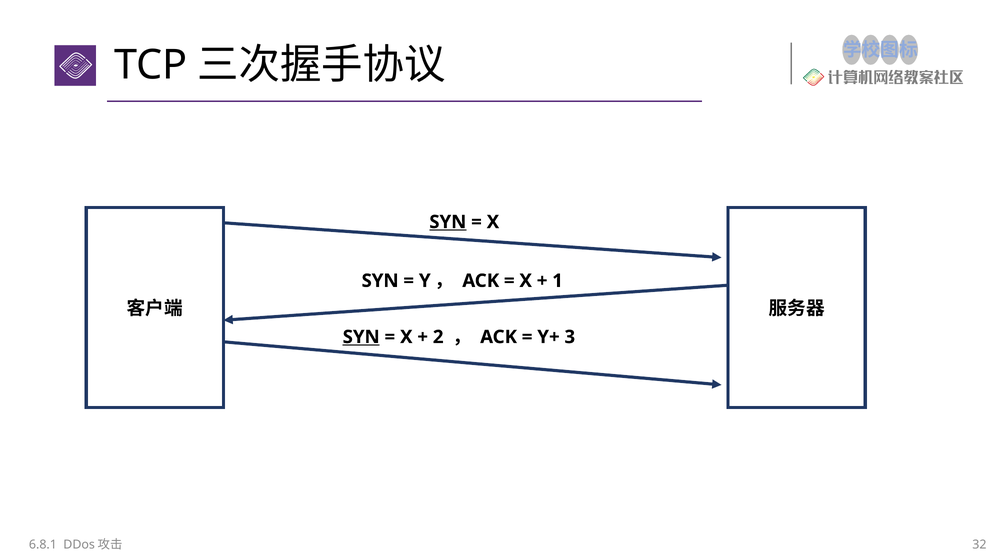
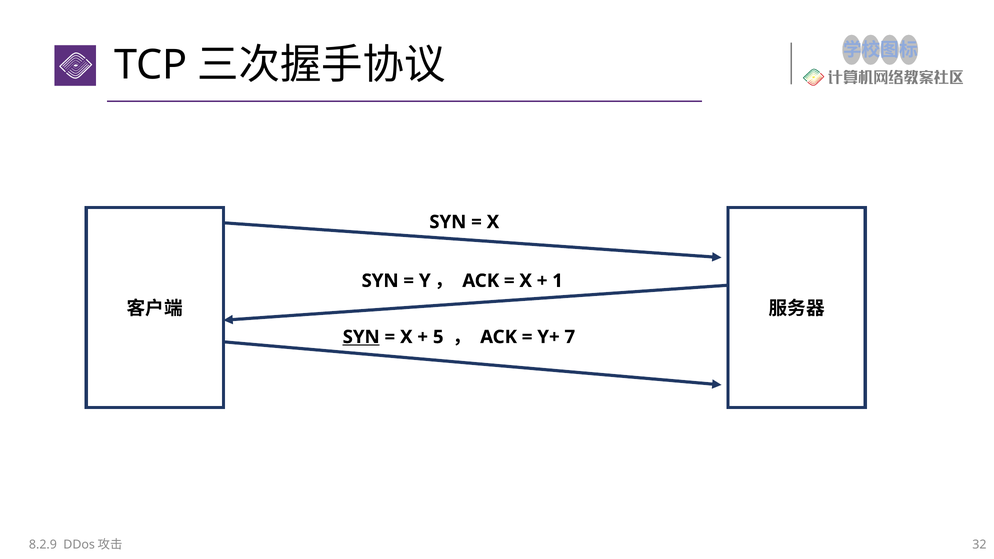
SYN at (448, 222) underline: present -> none
2: 2 -> 5
3: 3 -> 7
6.8.1: 6.8.1 -> 8.2.9
